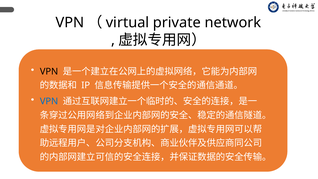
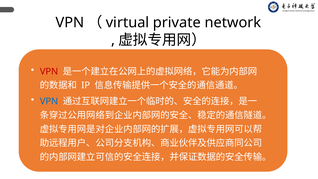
VPN at (49, 71) colour: black -> red
